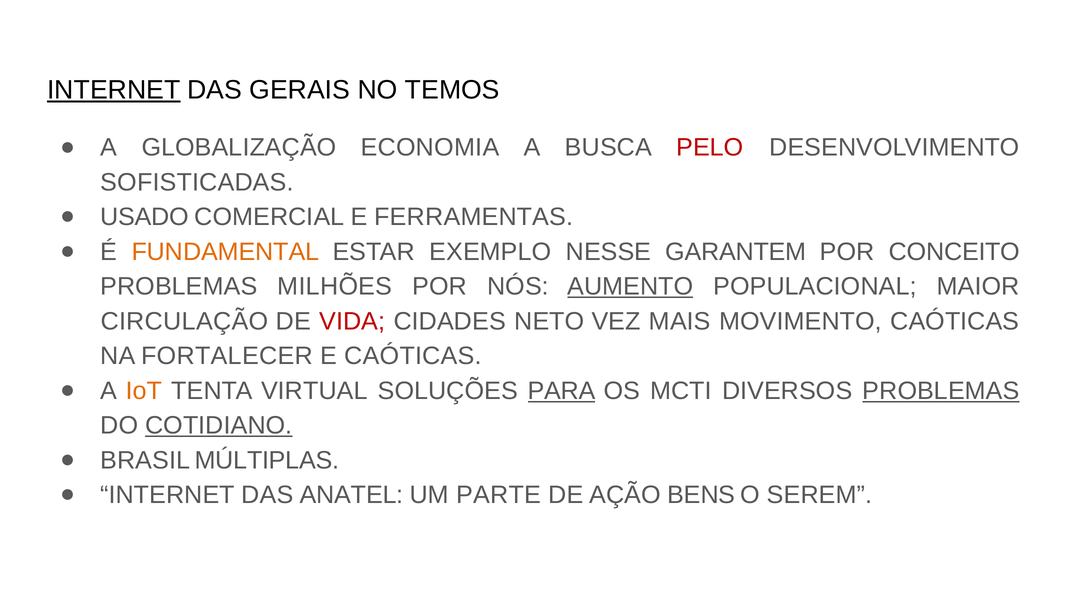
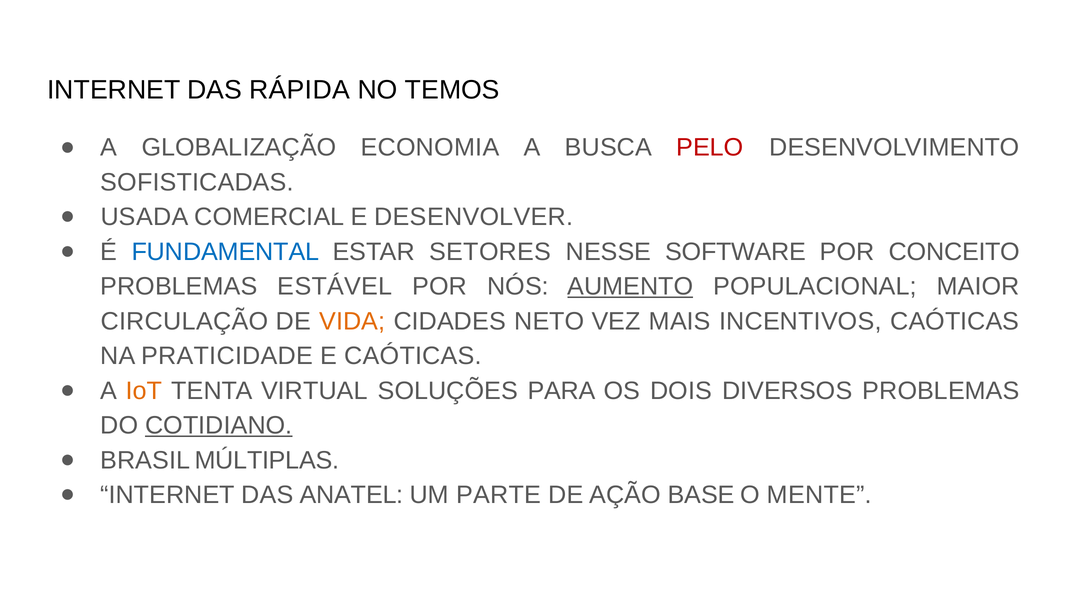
INTERNET at (114, 90) underline: present -> none
GERAIS: GERAIS -> RÁPIDA
USADO: USADO -> USADA
FERRAMENTAS: FERRAMENTAS -> DESENVOLVER
FUNDAMENTAL colour: orange -> blue
EXEMPLO: EXEMPLO -> SETORES
GARANTEM: GARANTEM -> SOFTWARE
MILHÕES: MILHÕES -> ESTÁVEL
VIDA colour: red -> orange
MOVIMENTO: MOVIMENTO -> INCENTIVOS
FORTALECER: FORTALECER -> PRATICIDADE
PARA underline: present -> none
MCTI: MCTI -> DOIS
PROBLEMAS at (941, 391) underline: present -> none
BENS: BENS -> BASE
SEREM: SEREM -> MENTE
